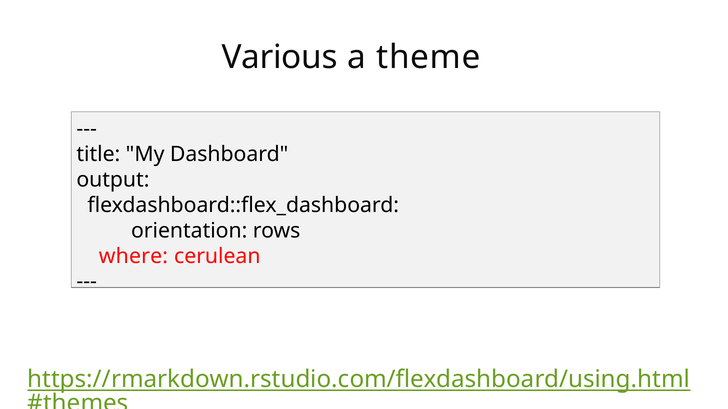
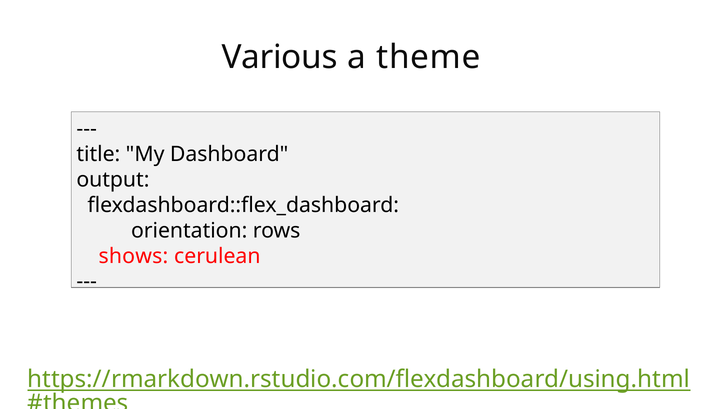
where: where -> shows
